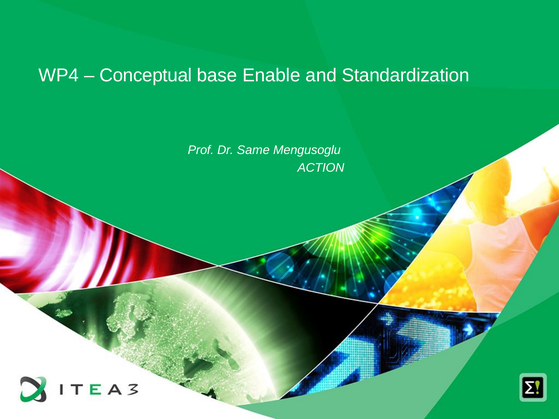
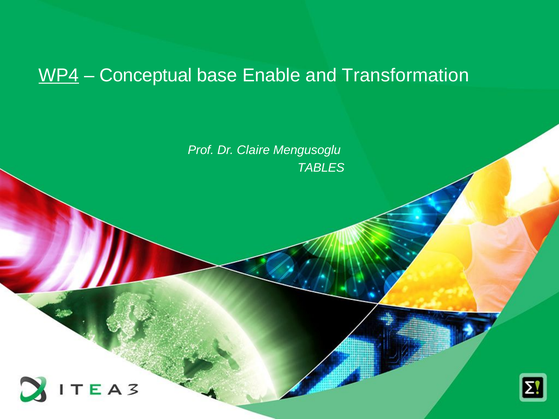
WP4 underline: none -> present
Standardization: Standardization -> Transformation
Same: Same -> Claire
ACTION: ACTION -> TABLES
